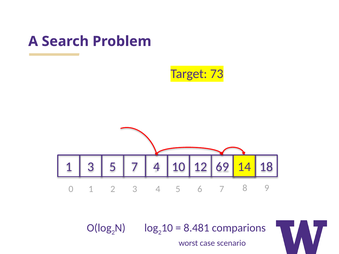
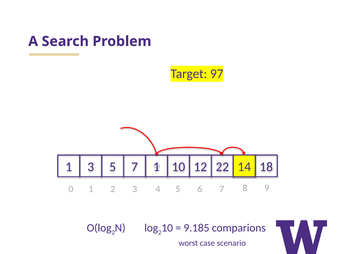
73: 73 -> 97
7 4: 4 -> 1
69: 69 -> 22
8.481: 8.481 -> 9.185
